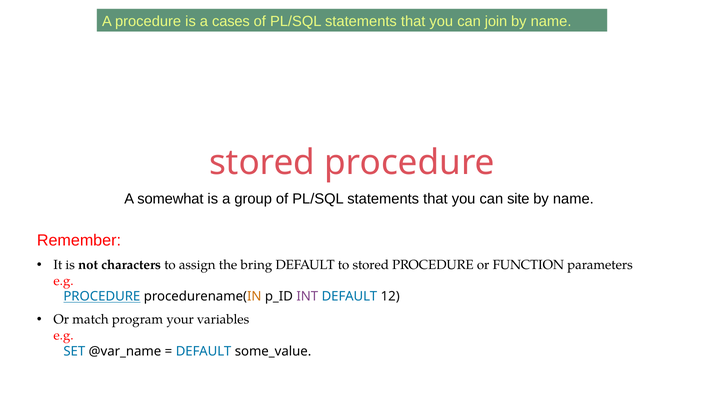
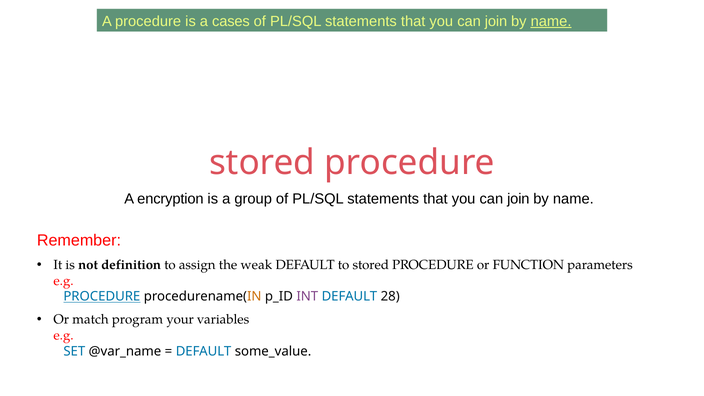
name at (551, 21) underline: none -> present
somewhat: somewhat -> encryption
site at (518, 199): site -> join
characters: characters -> definition
bring: bring -> weak
12: 12 -> 28
